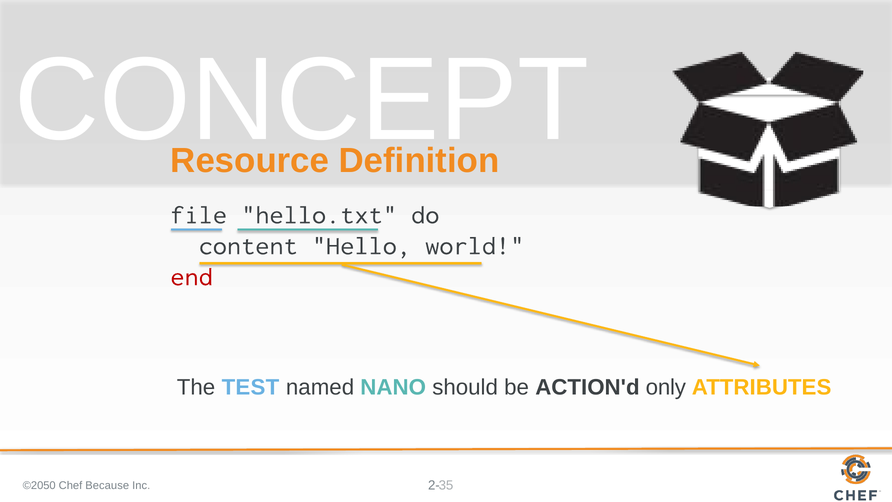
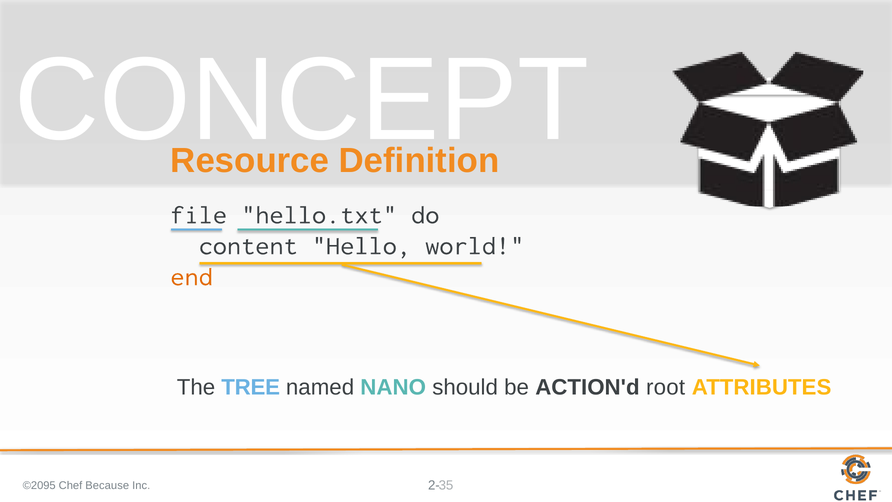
end colour: red -> orange
TEST: TEST -> TREE
only: only -> root
©2050: ©2050 -> ©2095
